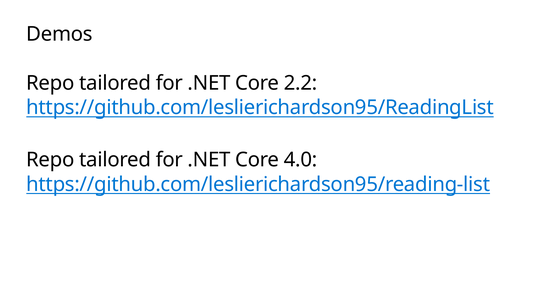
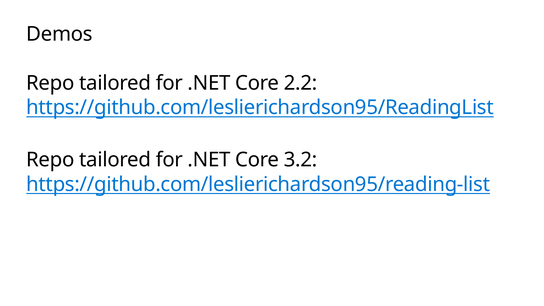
4.0: 4.0 -> 3.2
